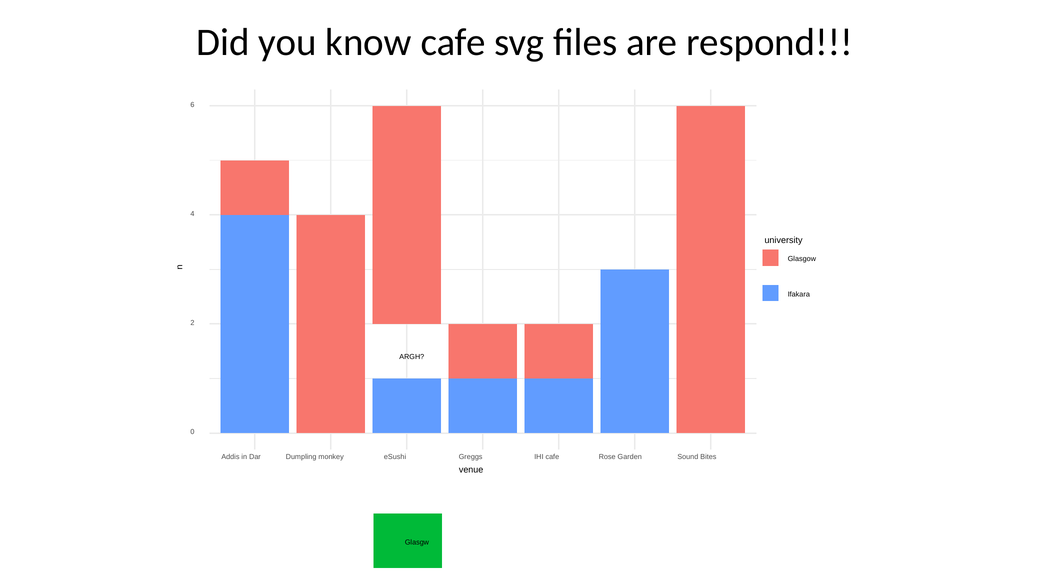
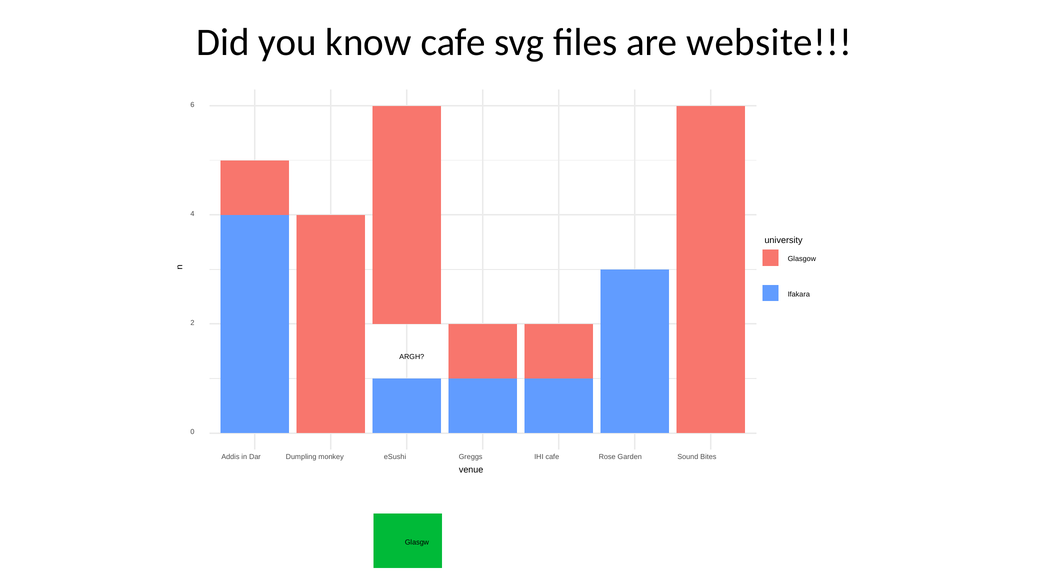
respond: respond -> website
